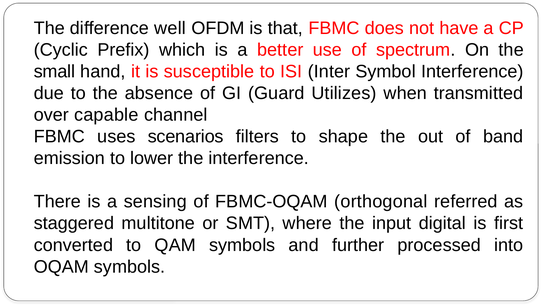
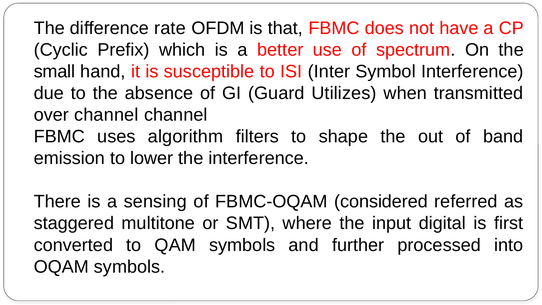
well: well -> rate
over capable: capable -> channel
scenarios: scenarios -> algorithm
orthogonal: orthogonal -> considered
